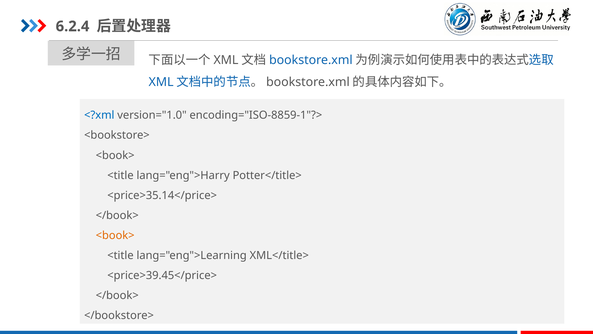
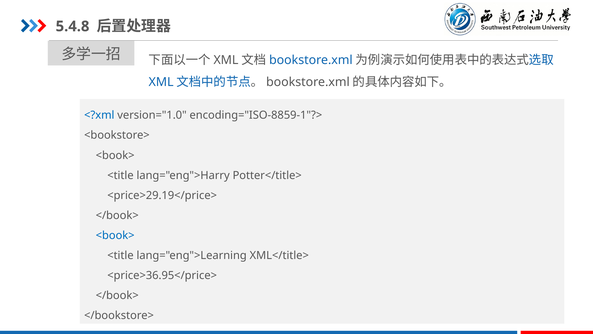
6.2.4: 6.2.4 -> 5.4.8
<price>35.14</price>: <price>35.14</price> -> <price>29.19</price>
<book> at (115, 235) colour: orange -> blue
<price>39.45</price>: <price>39.45</price> -> <price>36.95</price>
